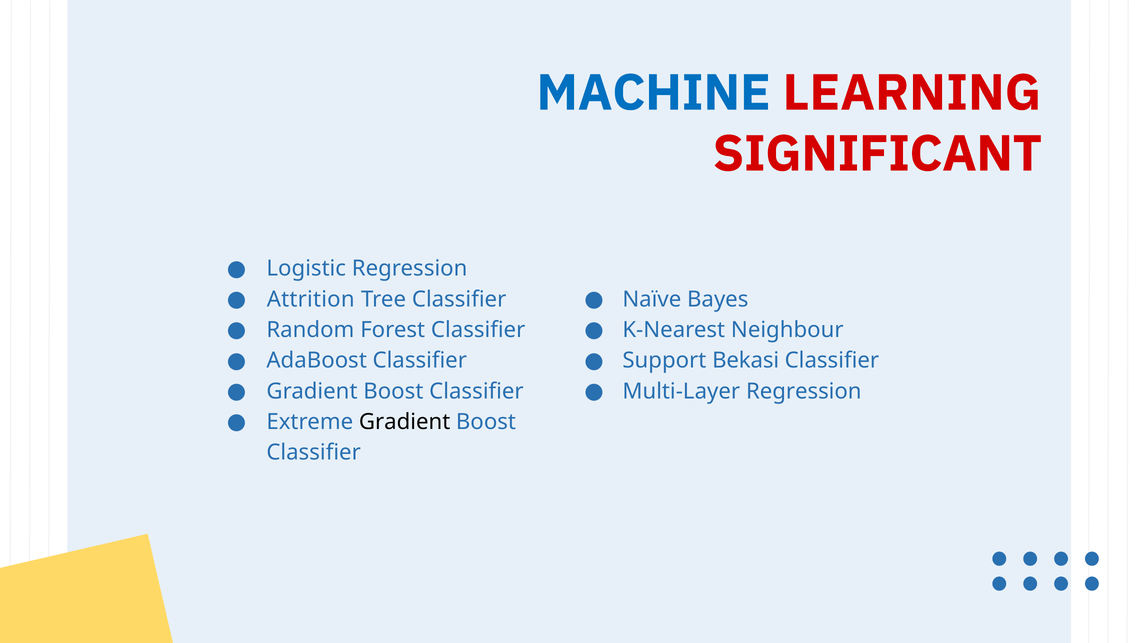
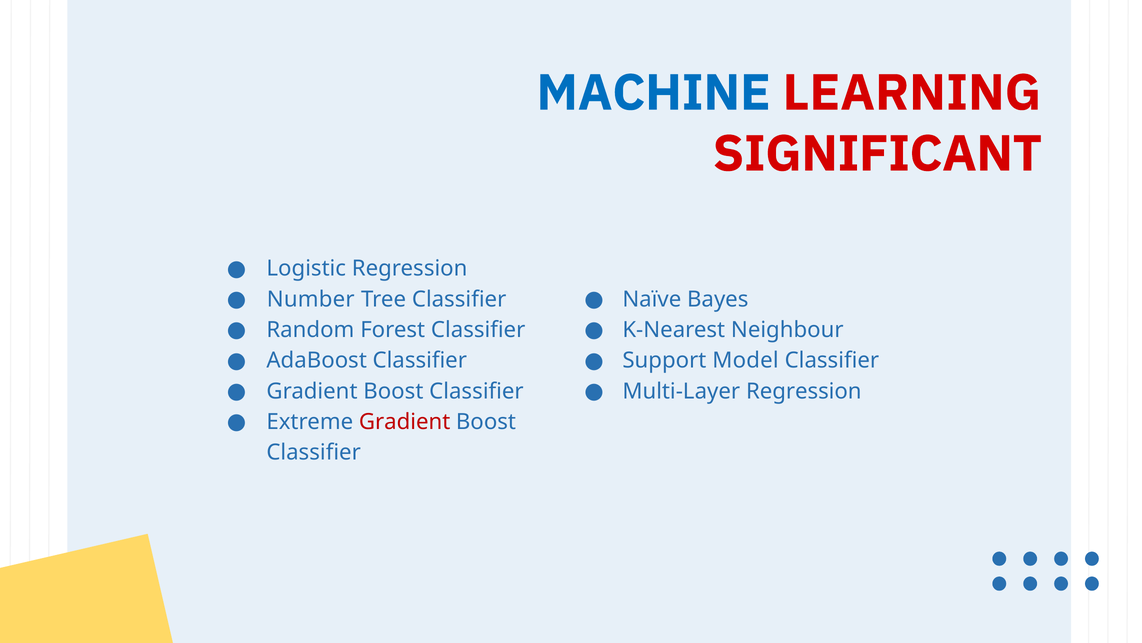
Attrition: Attrition -> Number
Bekasi: Bekasi -> Model
Gradient at (405, 421) colour: black -> red
